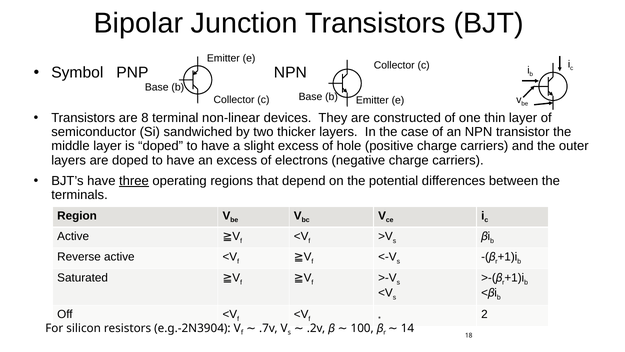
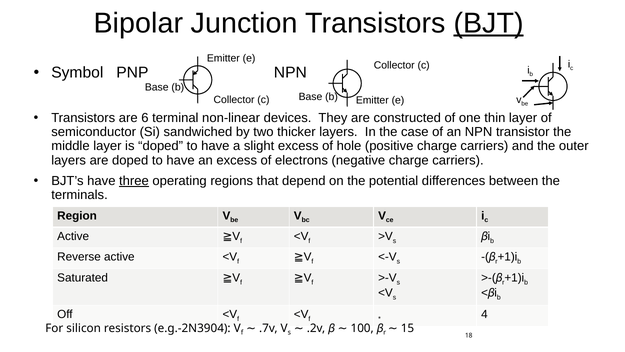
BJT underline: none -> present
8: 8 -> 6
2: 2 -> 4
14: 14 -> 15
